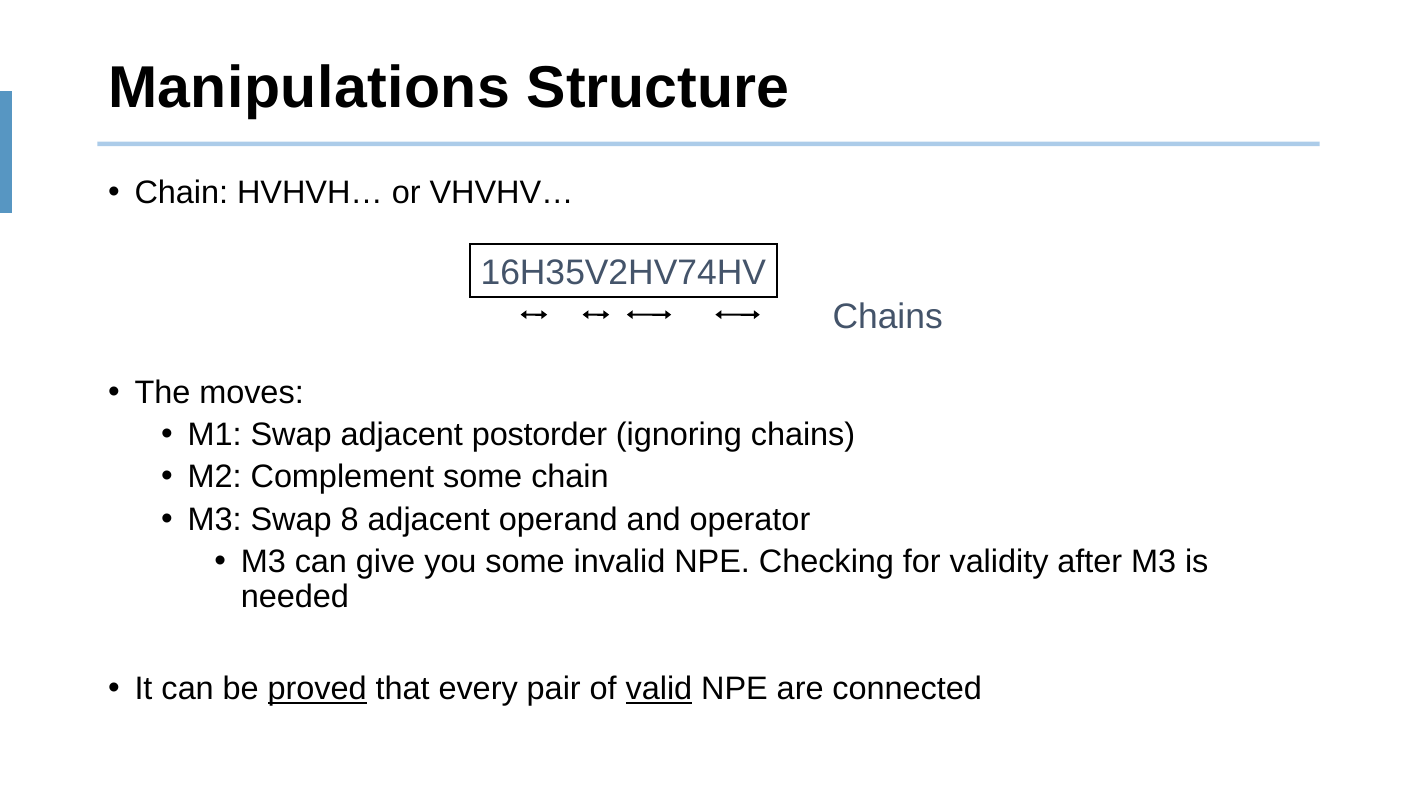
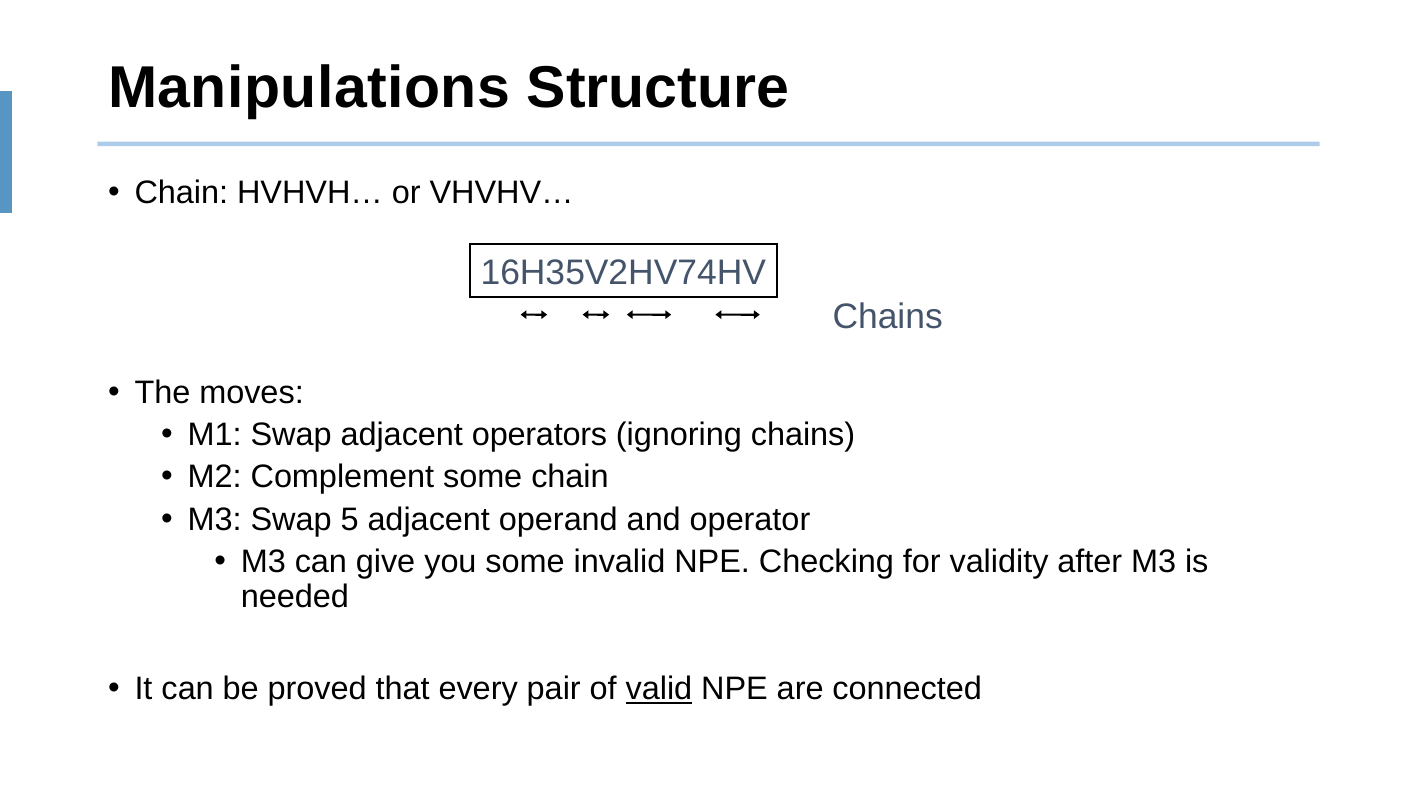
postorder: postorder -> operators
8: 8 -> 5
proved underline: present -> none
